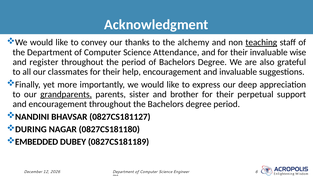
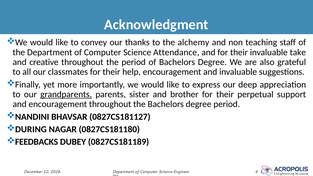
teaching underline: present -> none
wise: wise -> take
register: register -> creative
EMBEDDED: EMBEDDED -> FEEDBACKS
